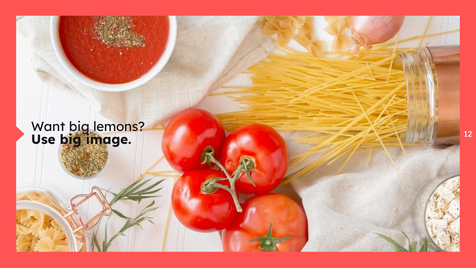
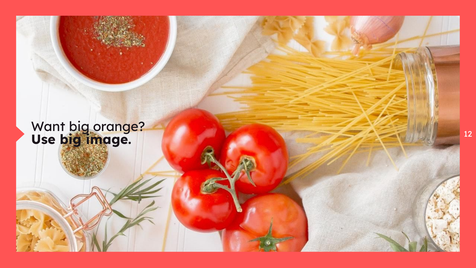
lemons: lemons -> orange
